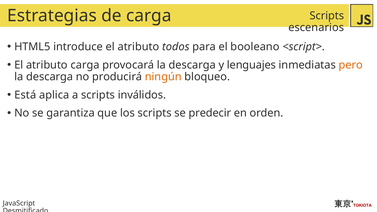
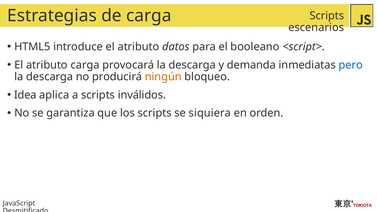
todos: todos -> datos
lenguajes: lenguajes -> demanda
pero colour: orange -> blue
Está: Está -> Idea
predecir: predecir -> siquiera
